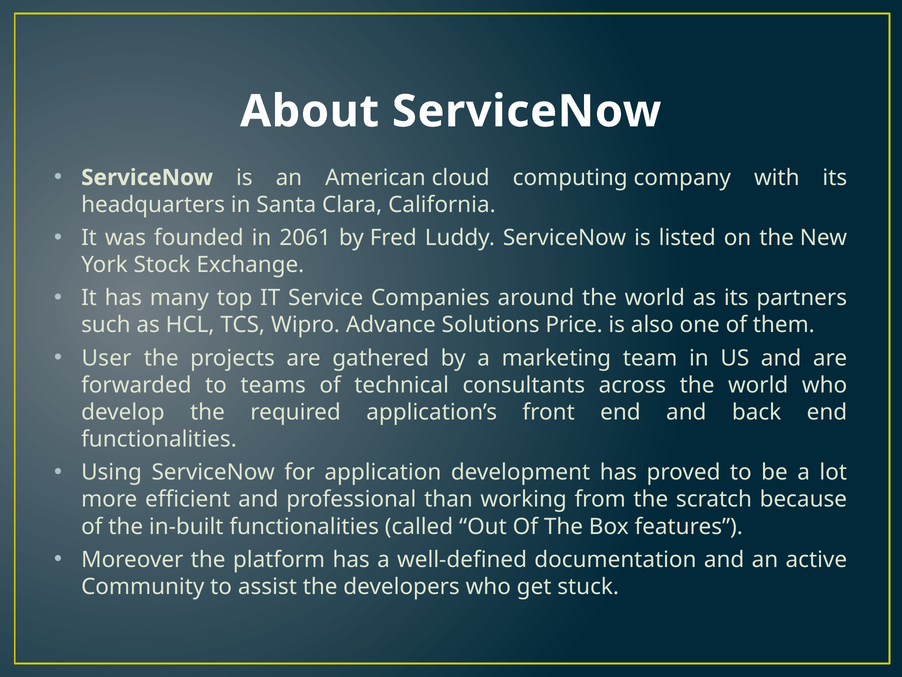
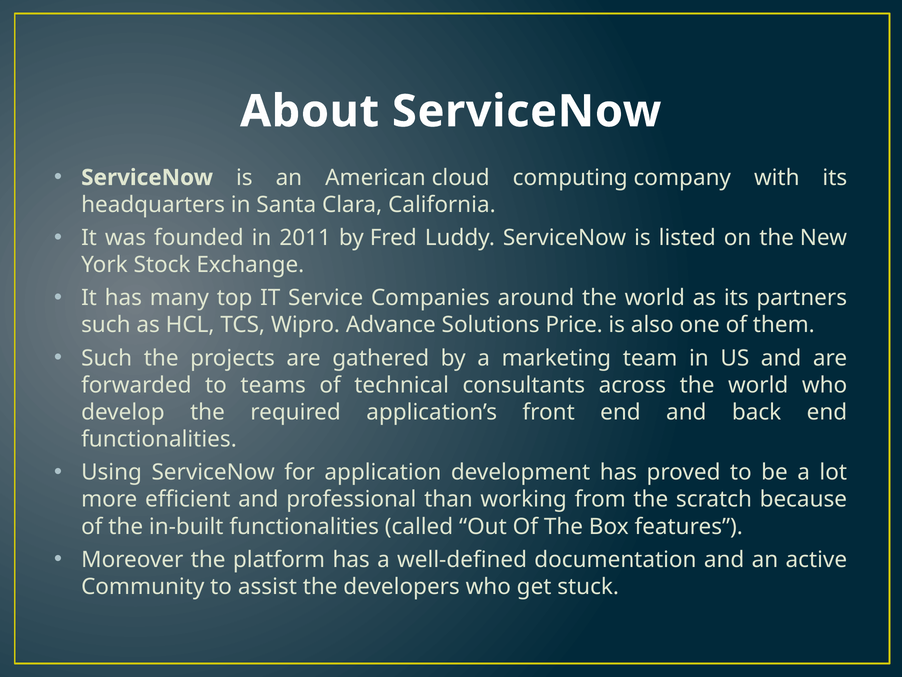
2061: 2061 -> 2011
User at (107, 358): User -> Such
